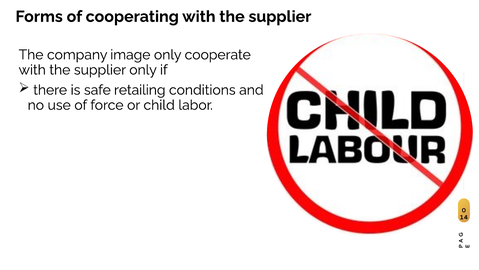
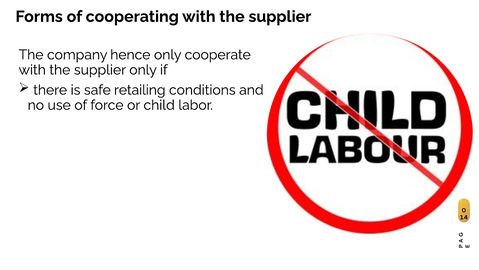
image: image -> hence
